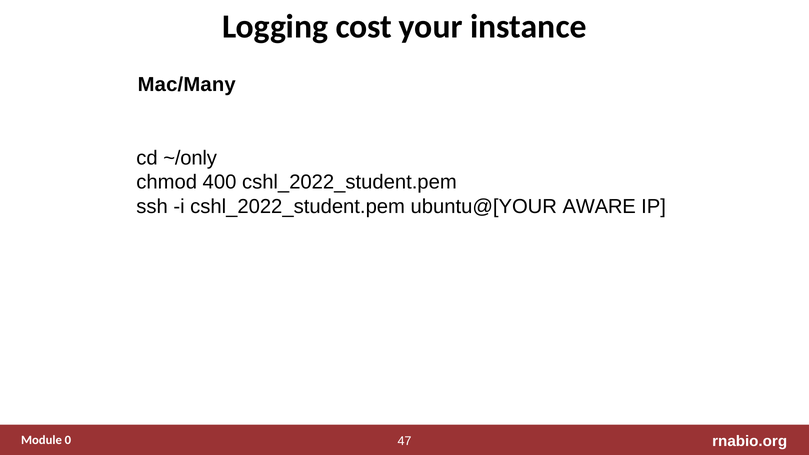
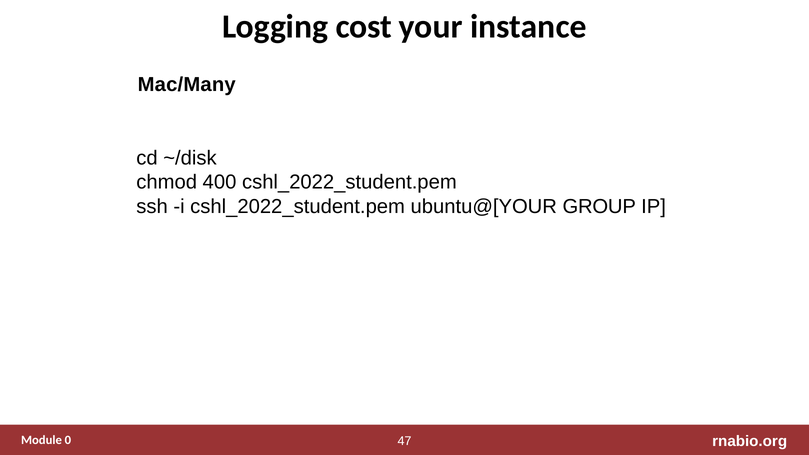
~/only: ~/only -> ~/disk
AWARE: AWARE -> GROUP
